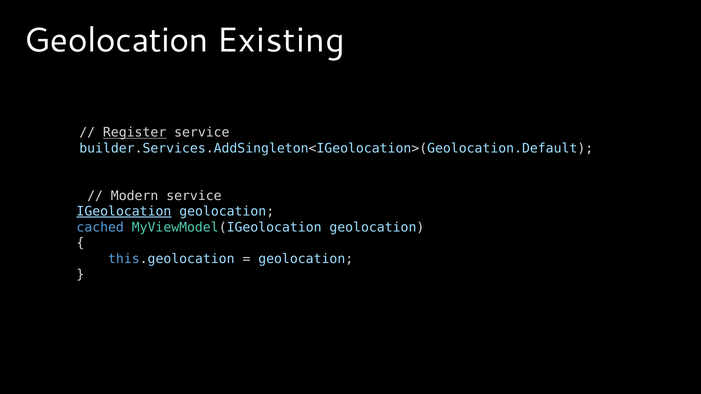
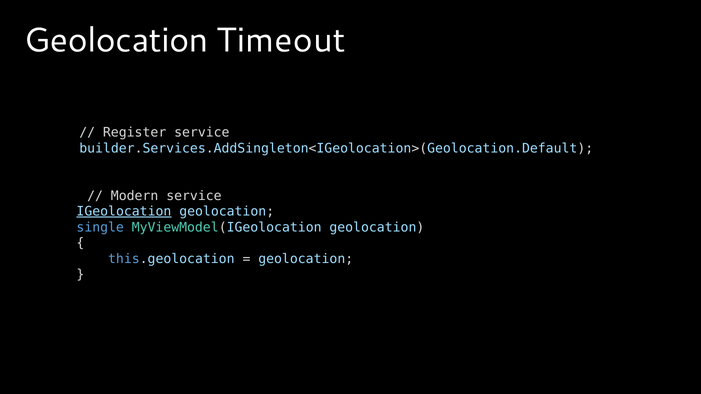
Existing: Existing -> Timeout
Register underline: present -> none
cached: cached -> single
